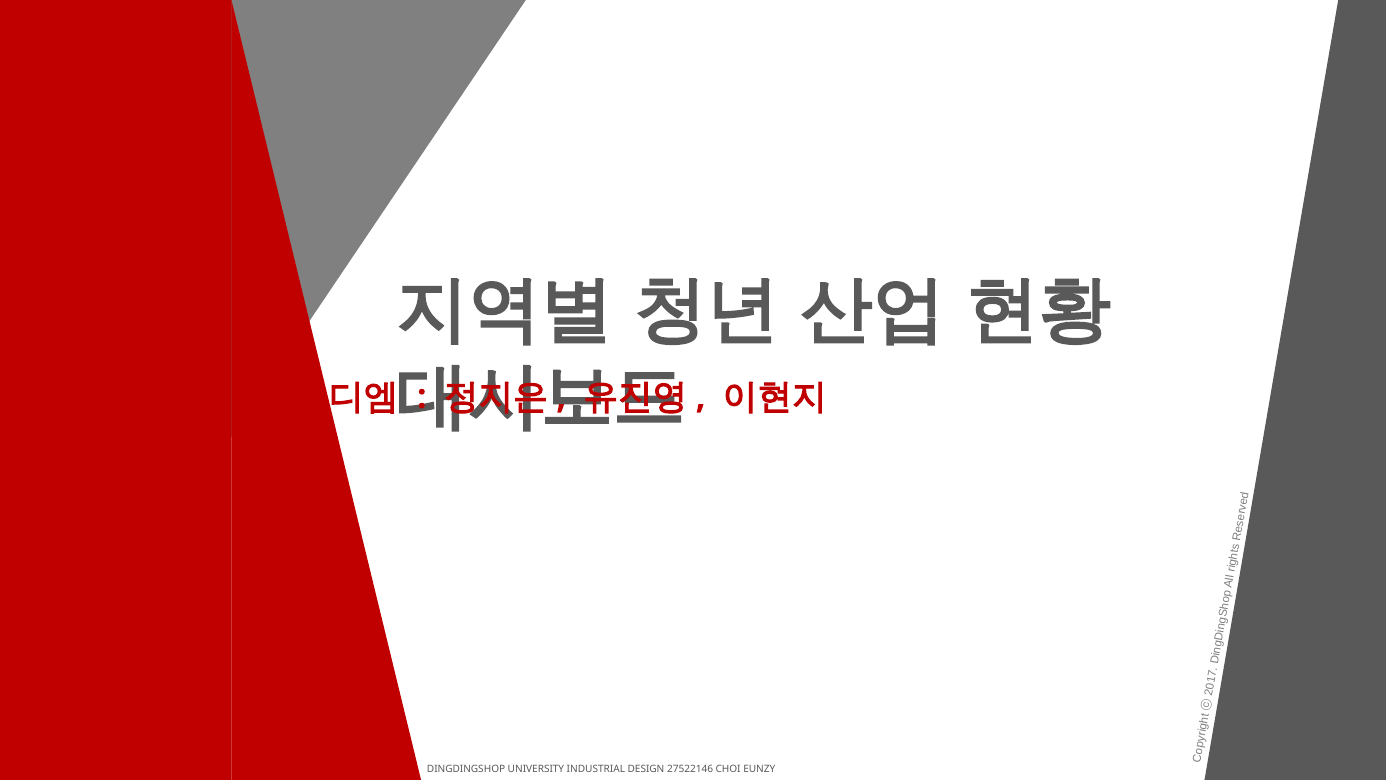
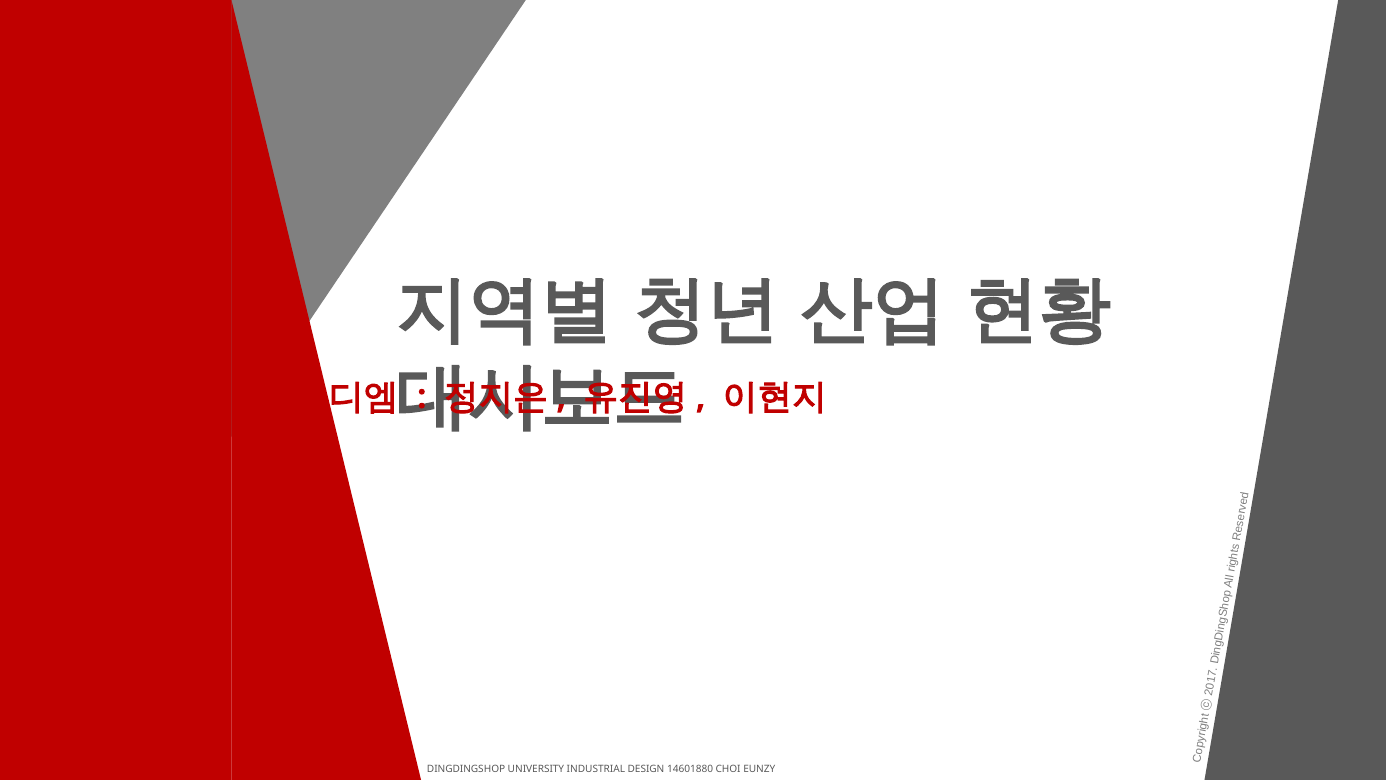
27522146: 27522146 -> 14601880
